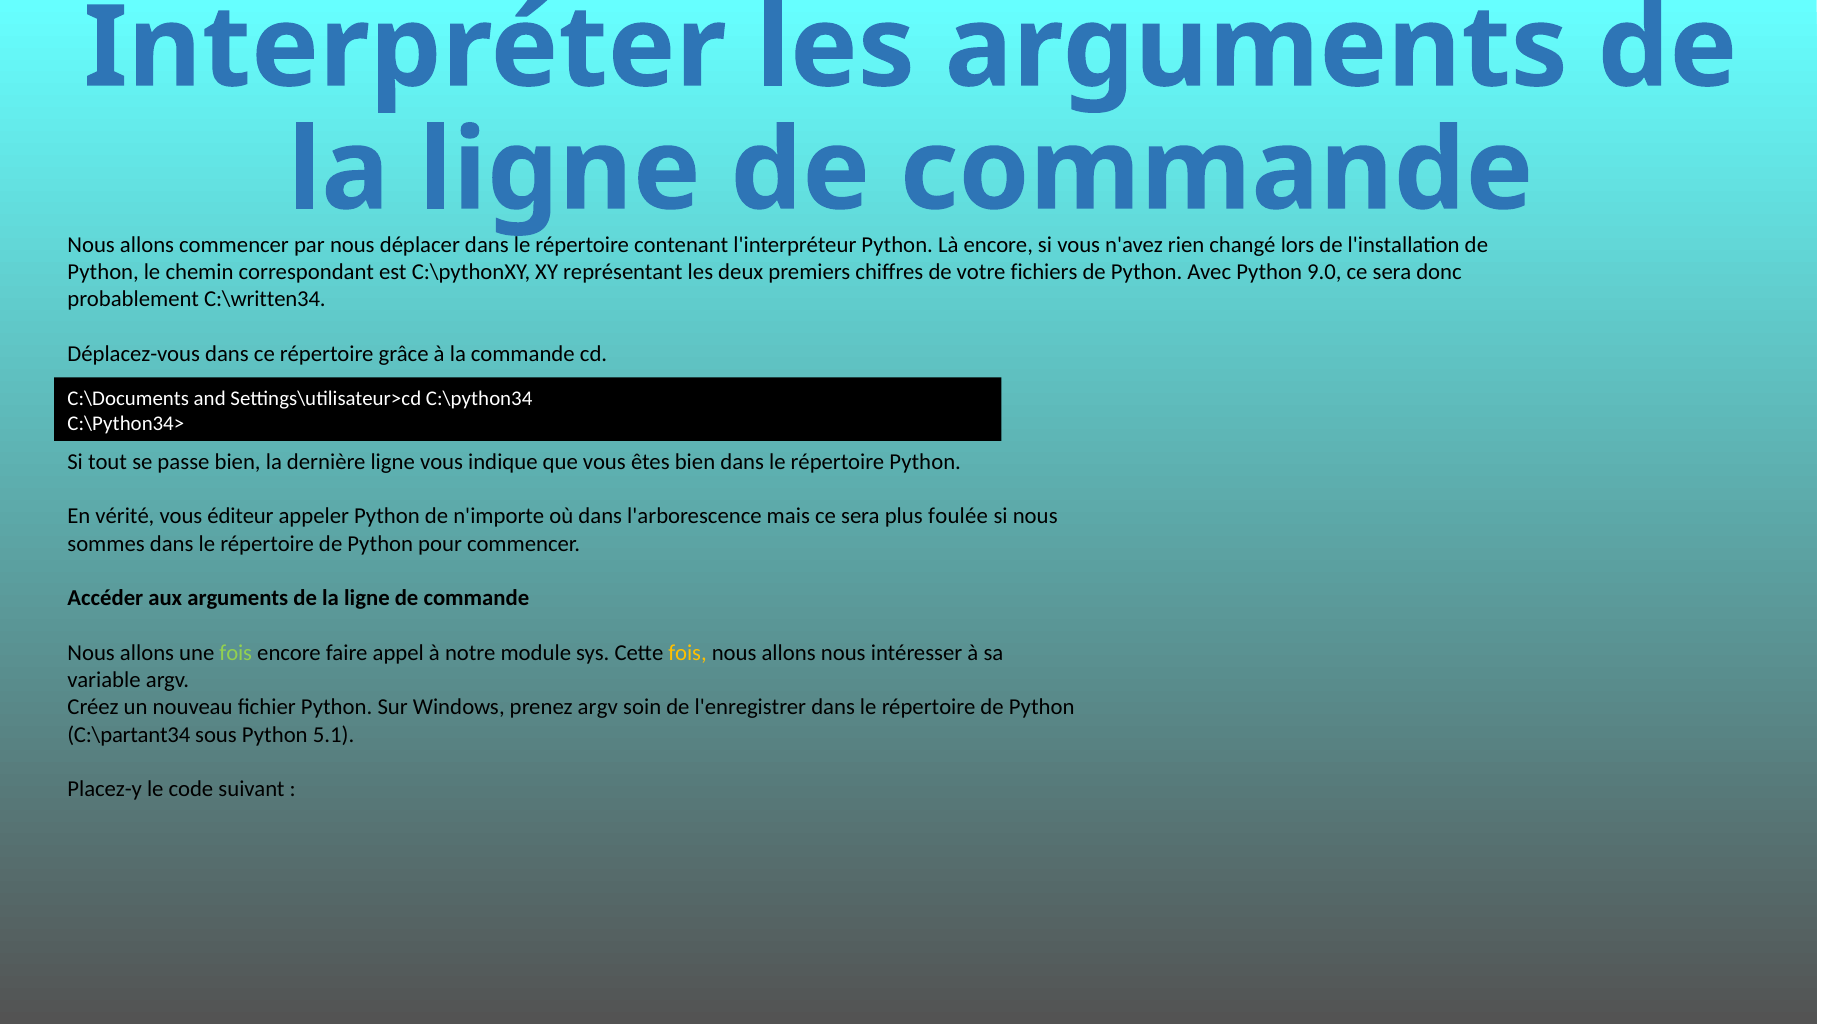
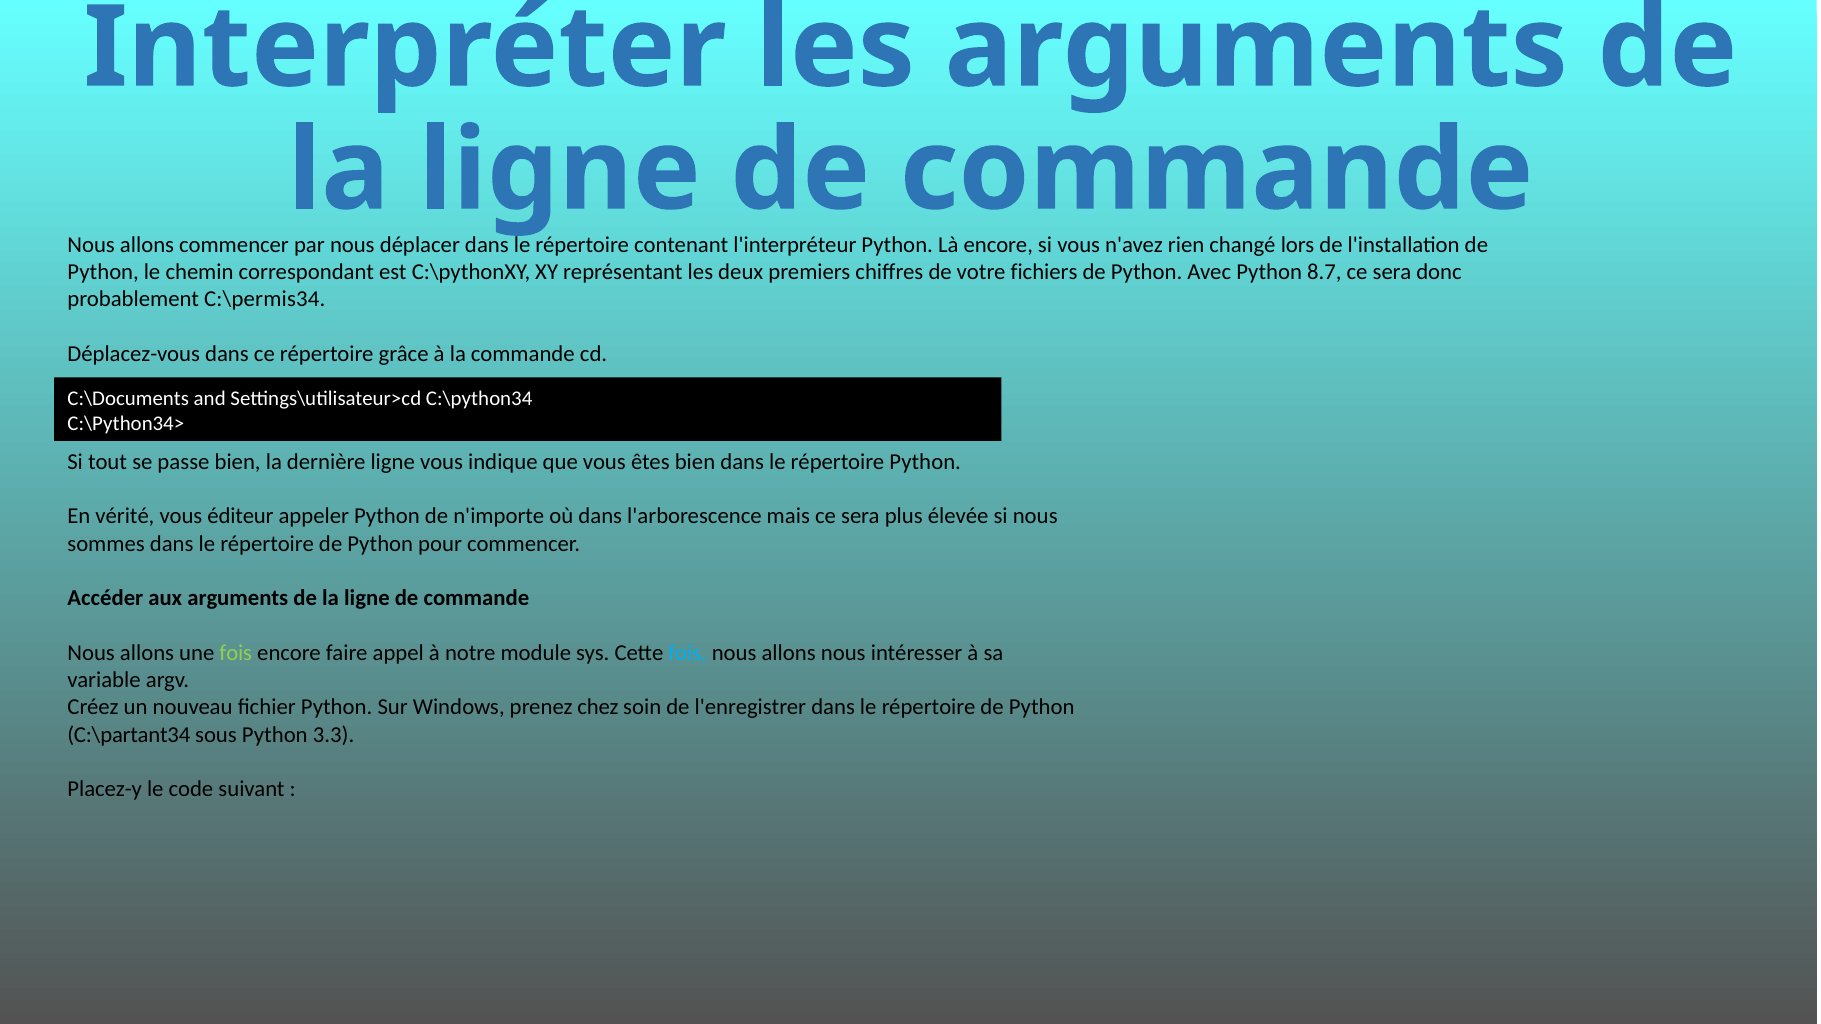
9.0: 9.0 -> 8.7
C:\written34: C:\written34 -> C:\permis34
foulée: foulée -> élevée
fois at (688, 653) colour: yellow -> light blue
prenez argv: argv -> chez
5.1: 5.1 -> 3.3
